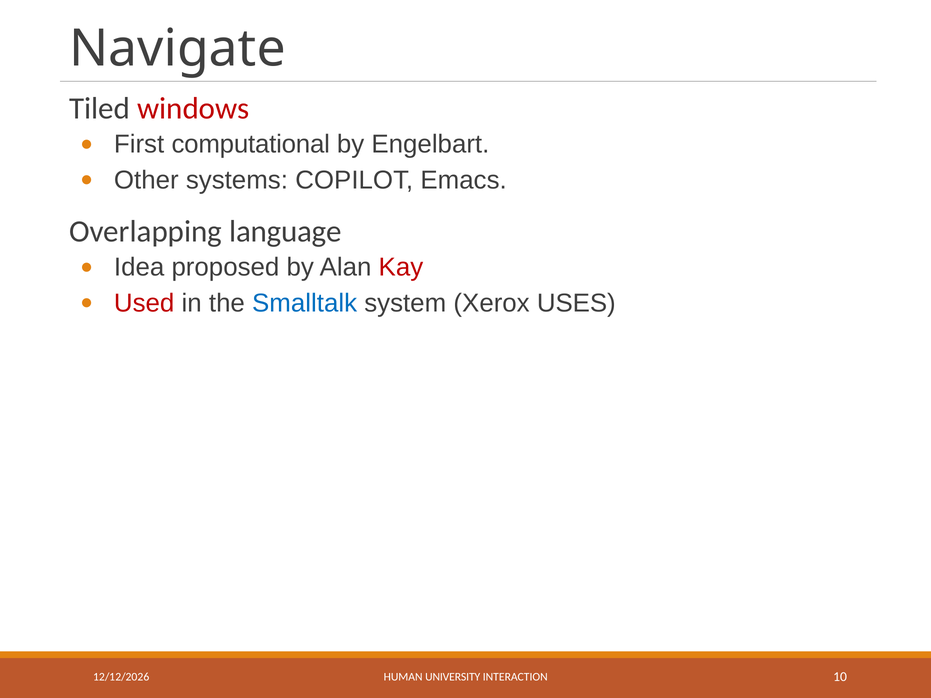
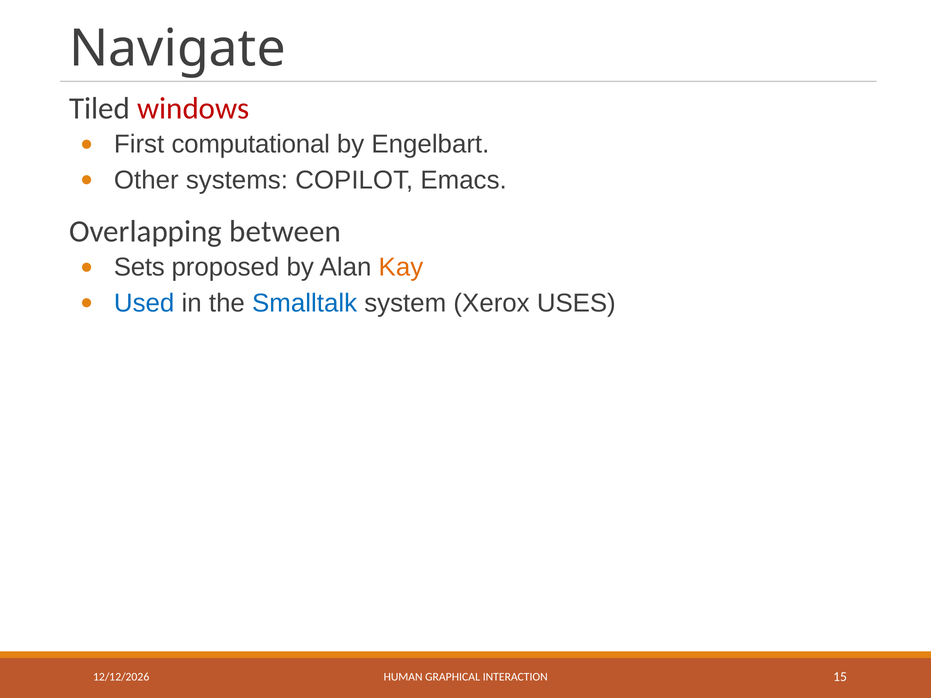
language: language -> between
Idea: Idea -> Sets
Kay colour: red -> orange
Used colour: red -> blue
UNIVERSITY: UNIVERSITY -> GRAPHICAL
10: 10 -> 15
